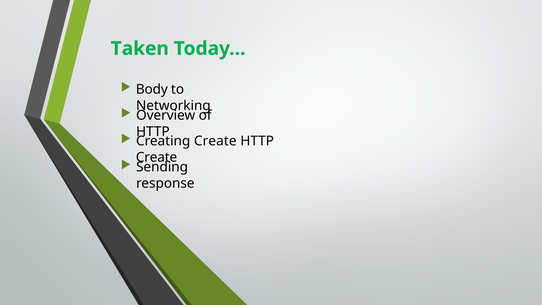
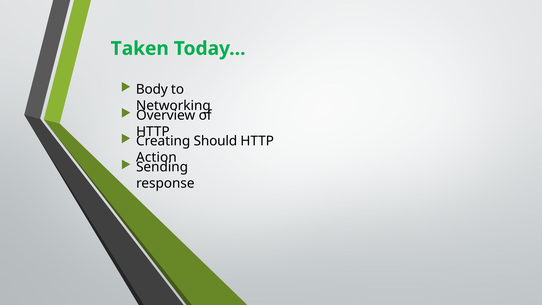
Creating Create: Create -> Should
Create at (157, 157): Create -> Action
